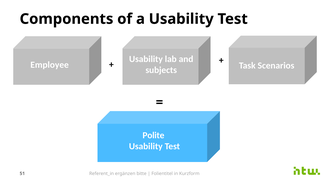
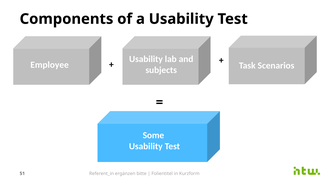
Polite: Polite -> Some
